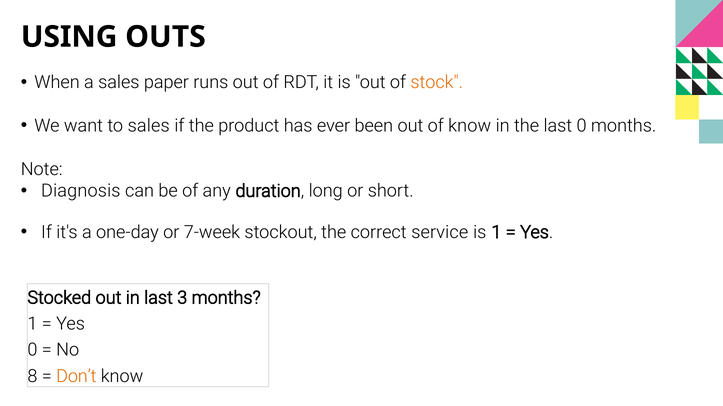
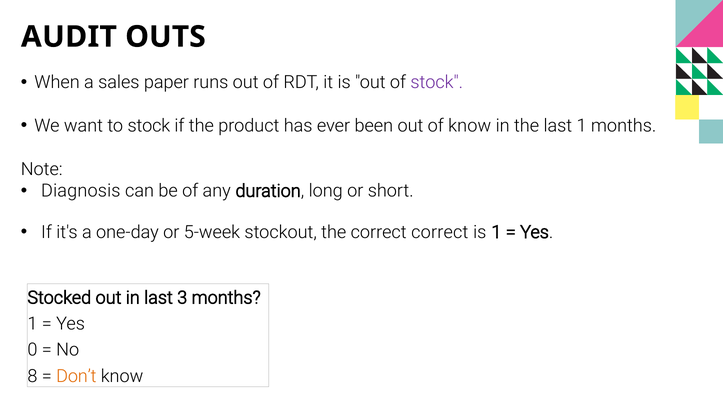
USING: USING -> AUDIT
stock at (437, 82) colour: orange -> purple
to sales: sales -> stock
last 0: 0 -> 1
7-week: 7-week -> 5-week
correct service: service -> correct
